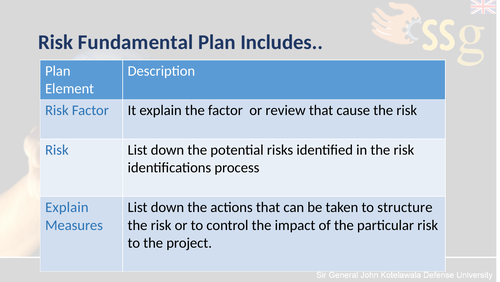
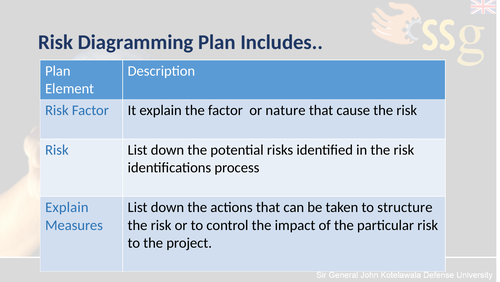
Fundamental: Fundamental -> Diagramming
review: review -> nature
